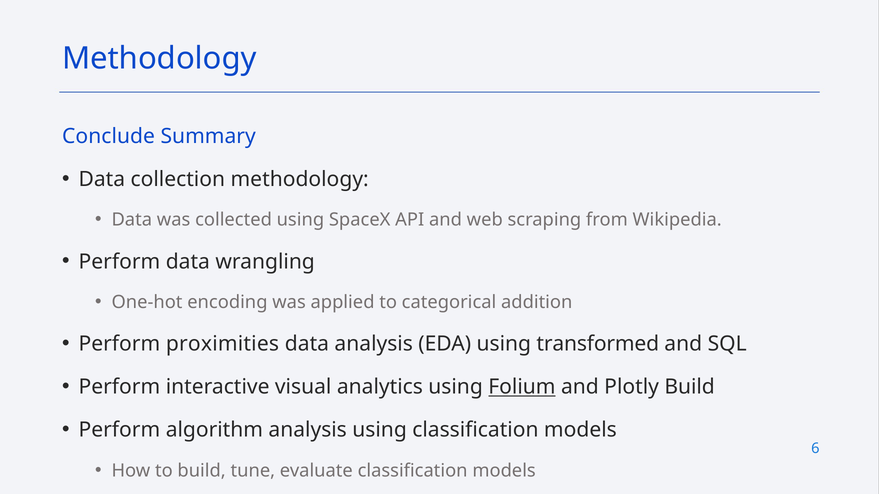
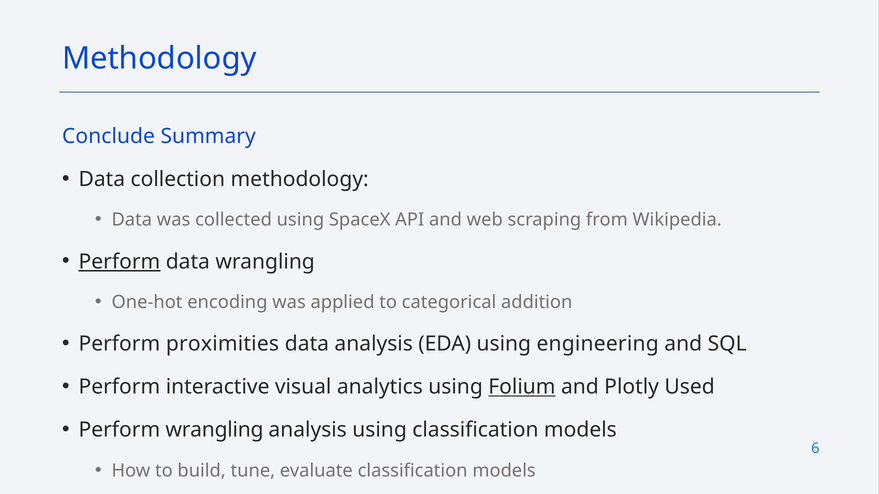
Perform at (119, 262) underline: none -> present
transformed: transformed -> engineering
Plotly Build: Build -> Used
Perform algorithm: algorithm -> wrangling
